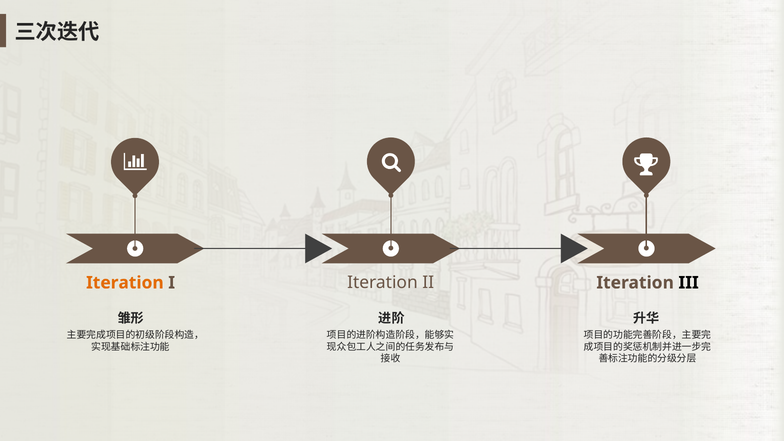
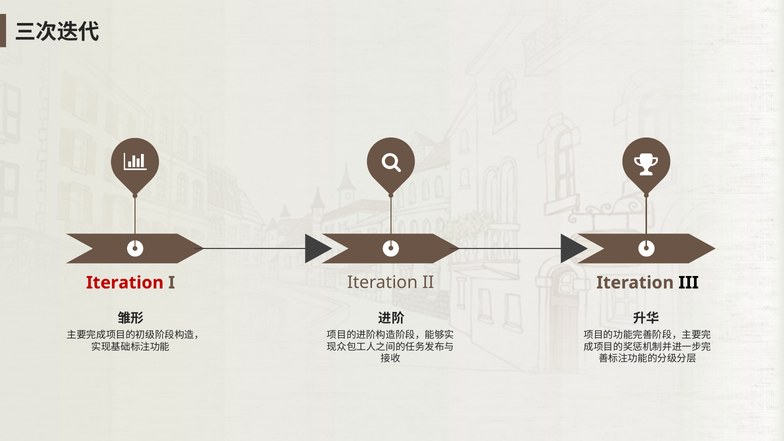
Iteration at (125, 283) colour: orange -> red
